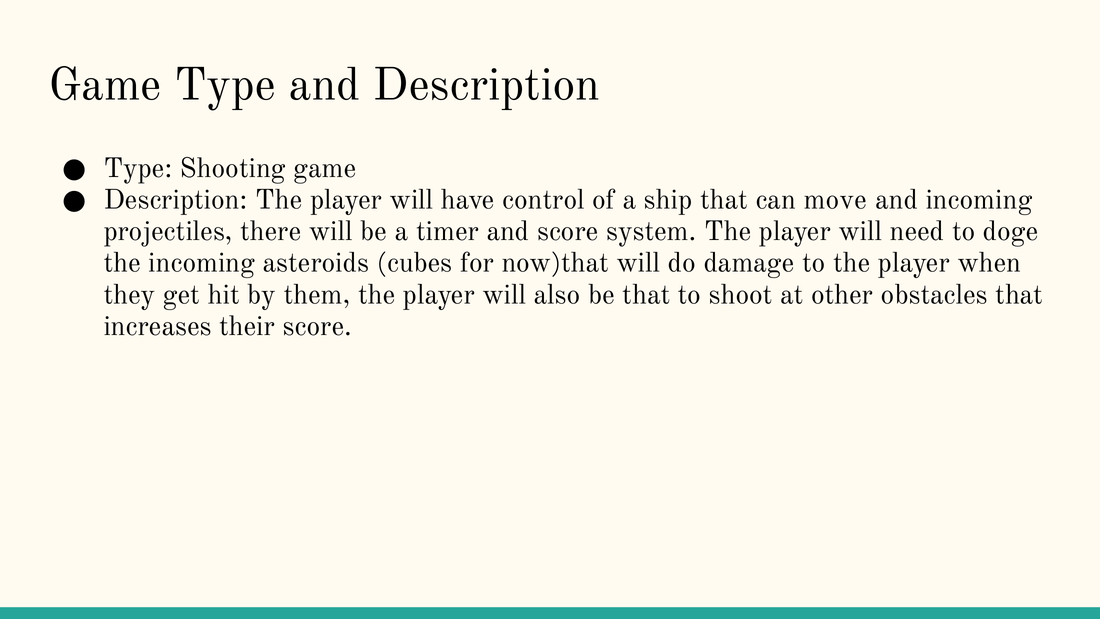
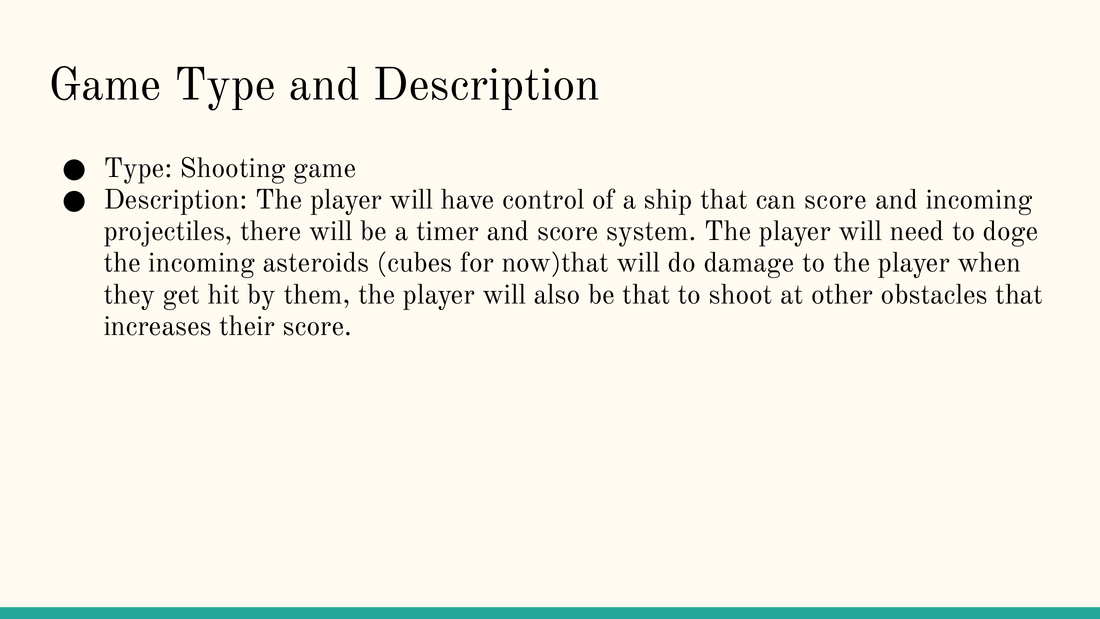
can move: move -> score
